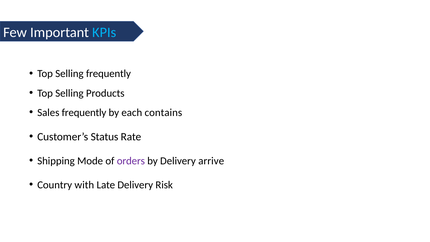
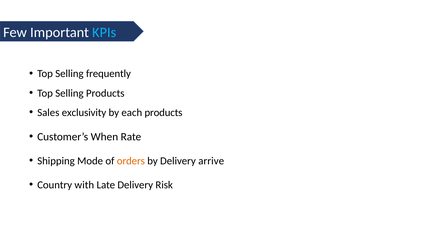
Sales frequently: frequently -> exclusivity
each contains: contains -> products
Status: Status -> When
orders colour: purple -> orange
